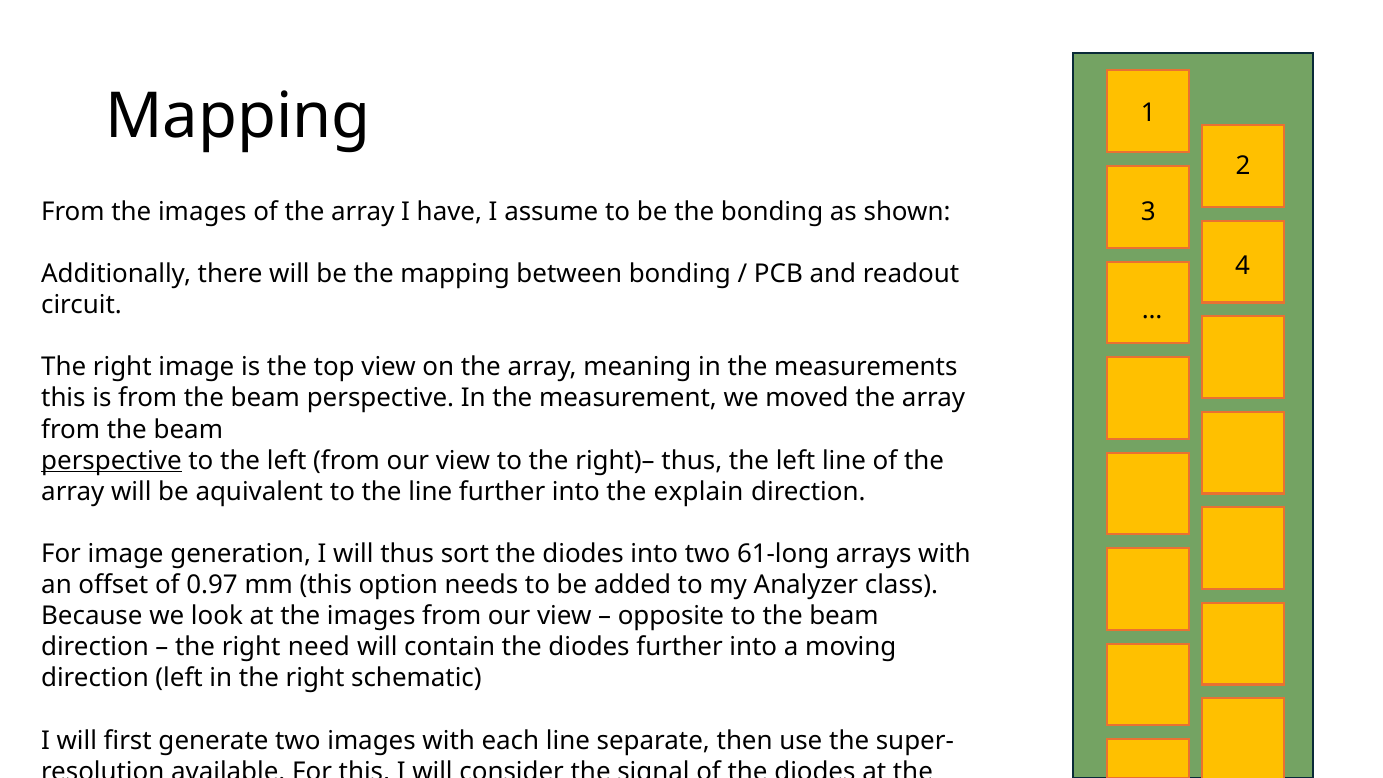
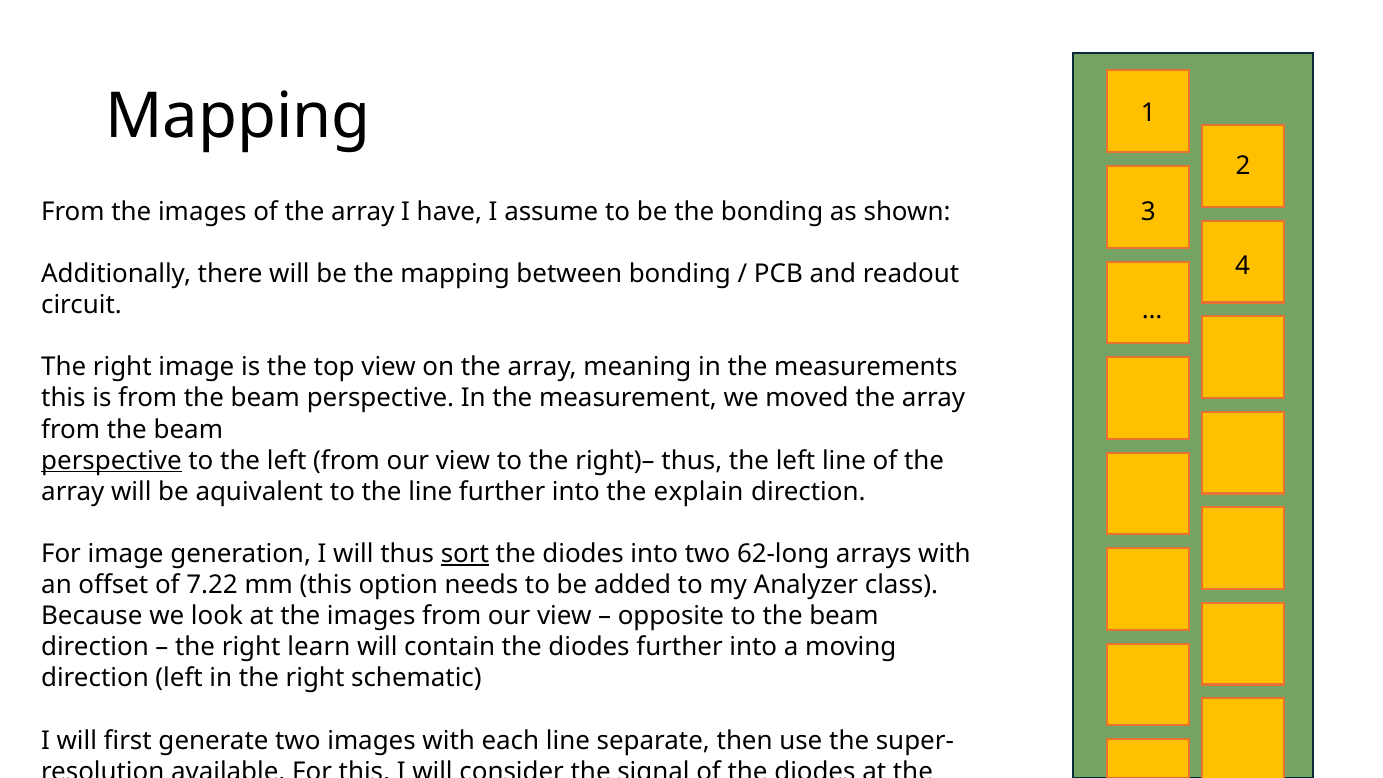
sort underline: none -> present
61-long: 61-long -> 62-long
0.97: 0.97 -> 7.22
need: need -> learn
